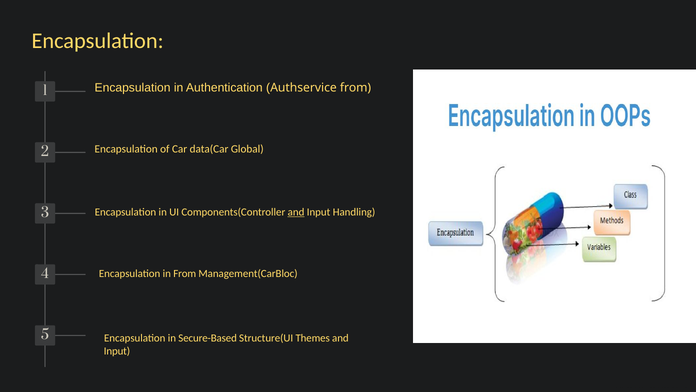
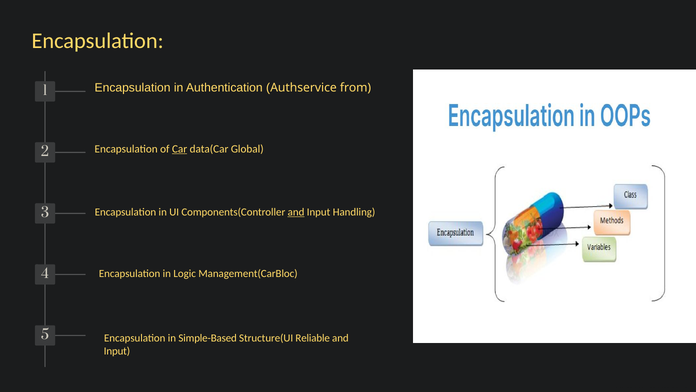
Car underline: none -> present
in From: From -> Logic
Secure-Based: Secure-Based -> Simple-Based
Themes: Themes -> Reliable
